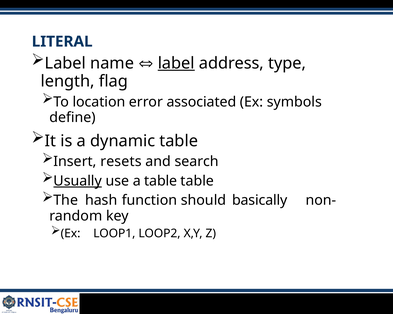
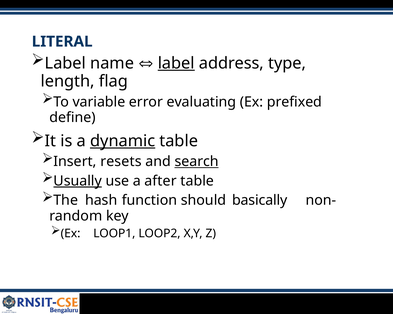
location: location -> variable
associated: associated -> evaluating
symbols: symbols -> prefixed
dynamic underline: none -> present
search underline: none -> present
a table: table -> after
